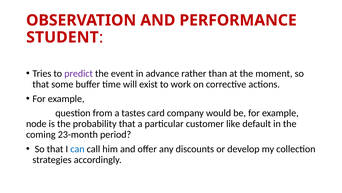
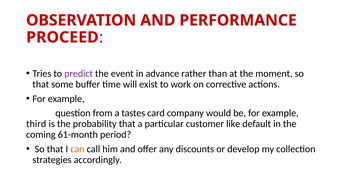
STUDENT: STUDENT -> PROCEED
node: node -> third
23-month: 23-month -> 61-month
can colour: blue -> orange
